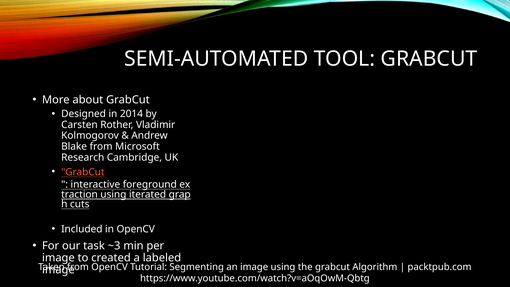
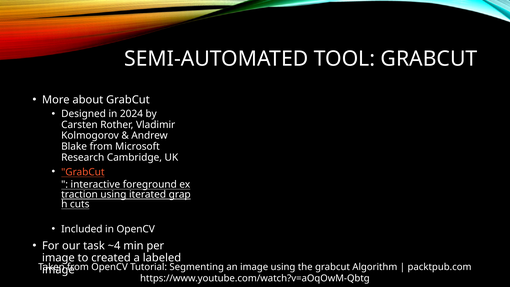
2014: 2014 -> 2024
~3: ~3 -> ~4
